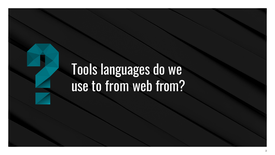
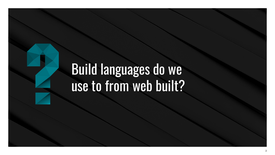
Tools: Tools -> Build
web from: from -> built
